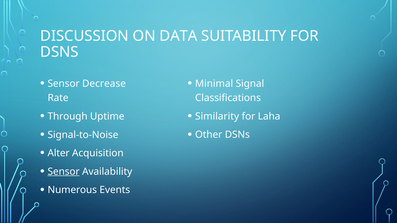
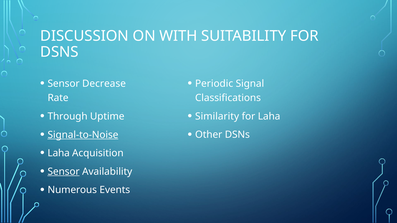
DATA: DATA -> WITH
Minimal: Minimal -> Periodic
Signal-to-Noise underline: none -> present
Alter at (59, 153): Alter -> Laha
